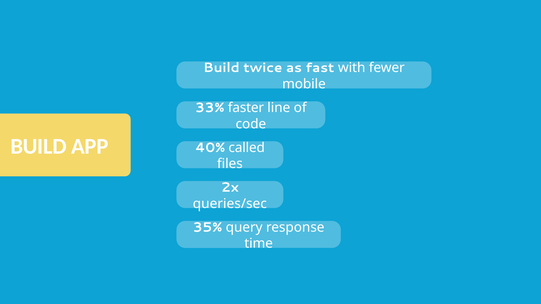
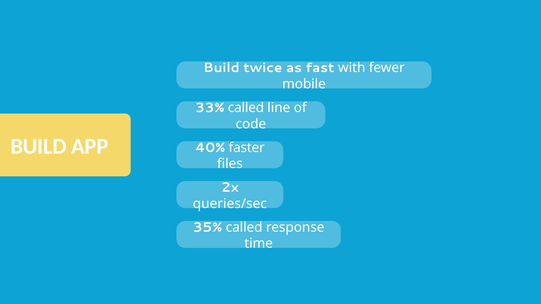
33% faster: faster -> called
called: called -> faster
35% query: query -> called
